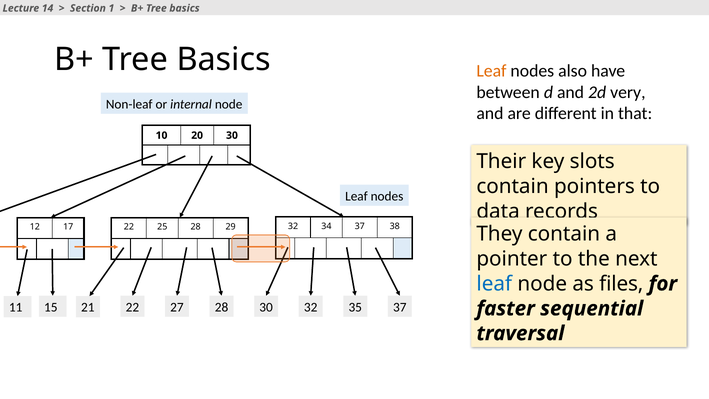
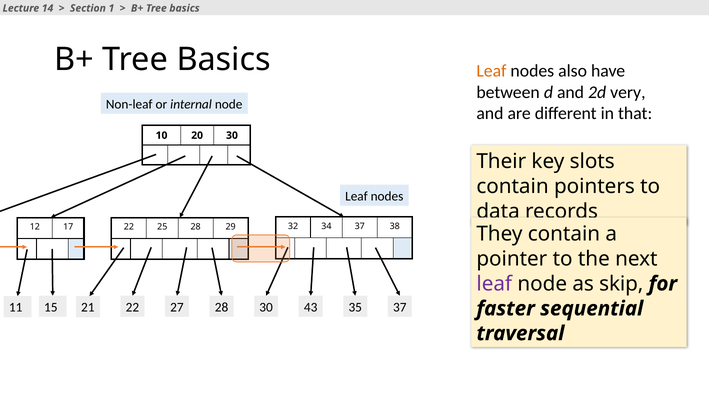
leaf at (494, 284) colour: blue -> purple
files: files -> skip
30 32: 32 -> 43
